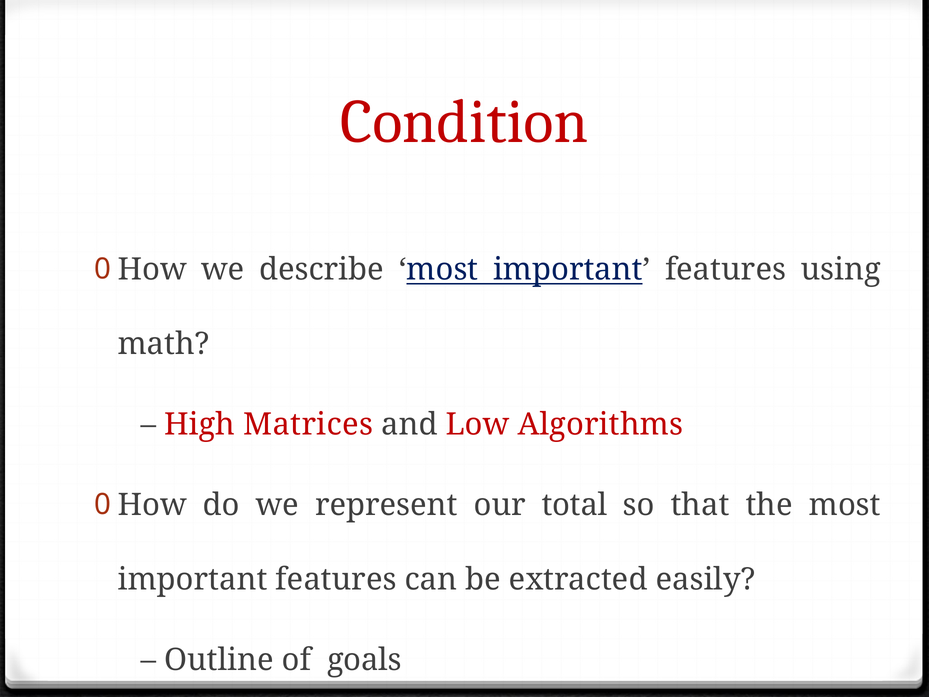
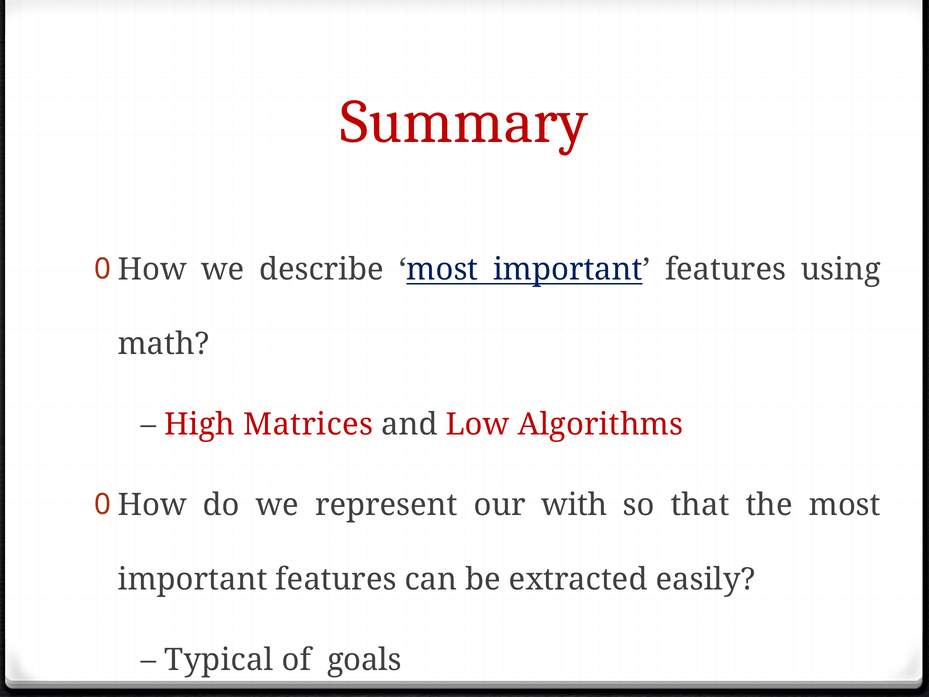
Condition: Condition -> Summary
total: total -> with
Outline: Outline -> Typical
